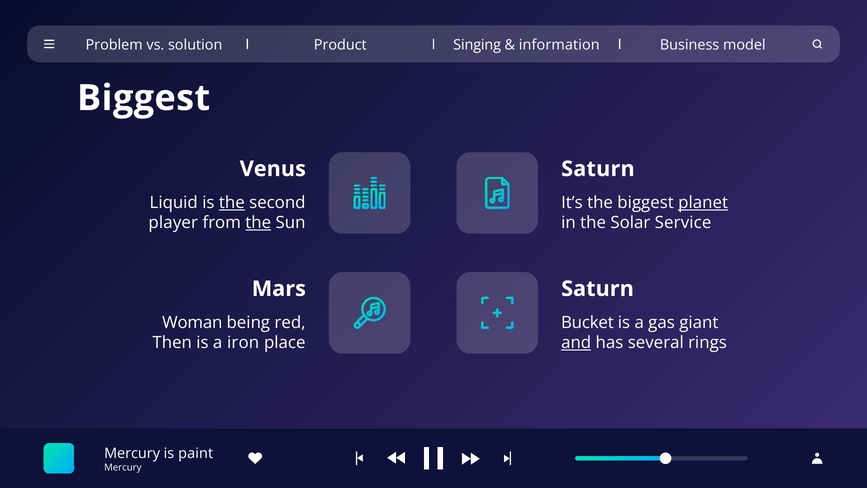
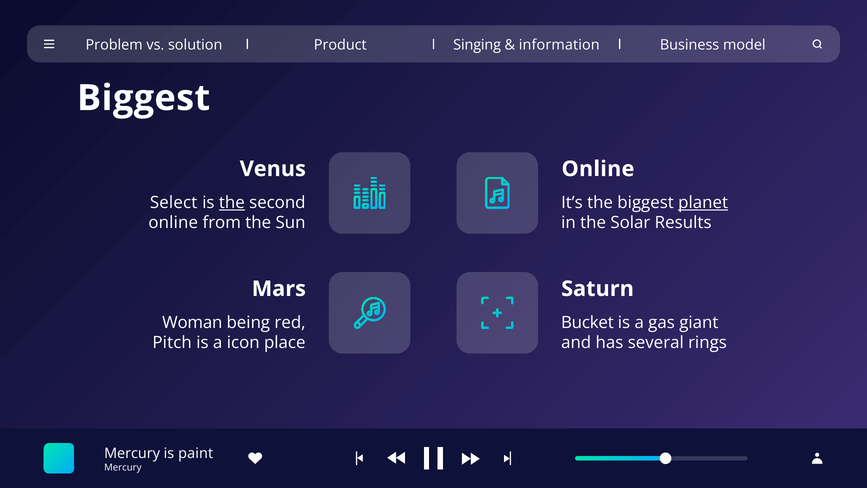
Saturn at (598, 169): Saturn -> Online
Liquid: Liquid -> Select
player at (173, 223): player -> online
the at (258, 223) underline: present -> none
Service: Service -> Results
Then: Then -> Pitch
iron: iron -> icon
and underline: present -> none
